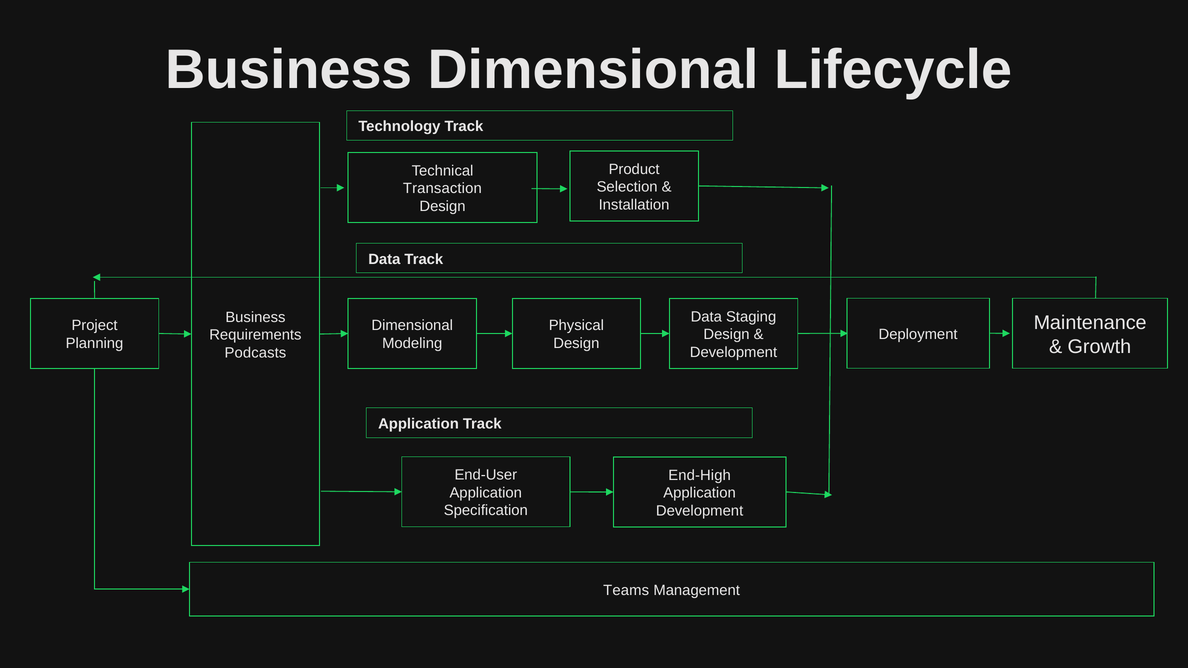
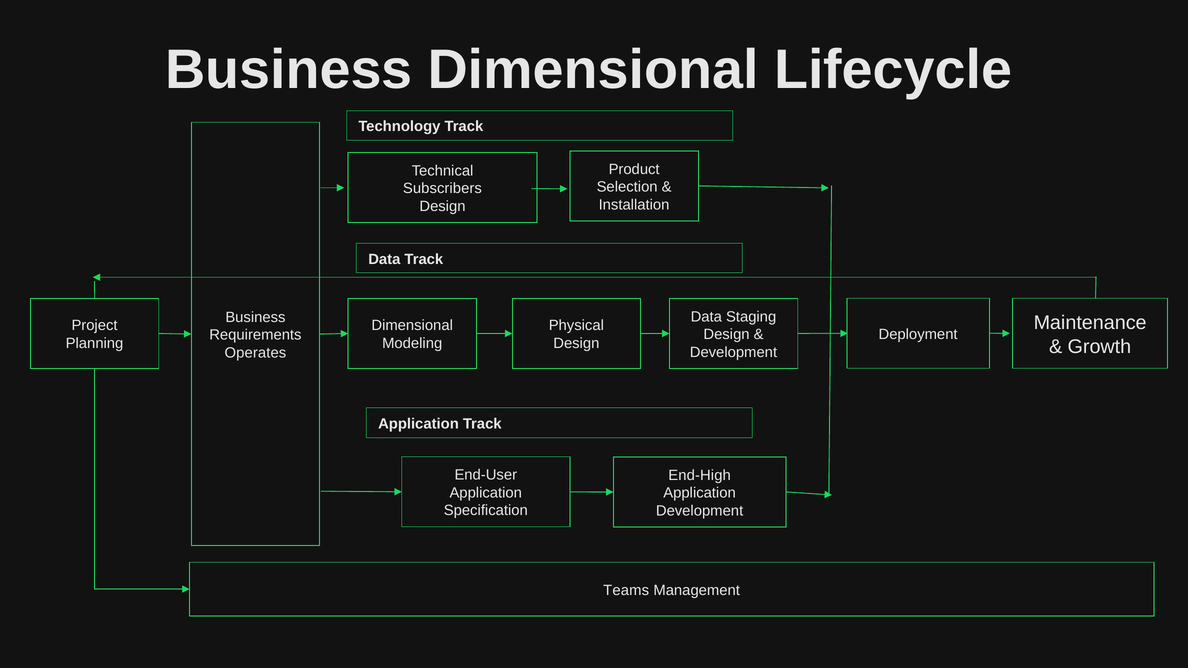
Transaction: Transaction -> Subscribers
Podcasts: Podcasts -> Operates
